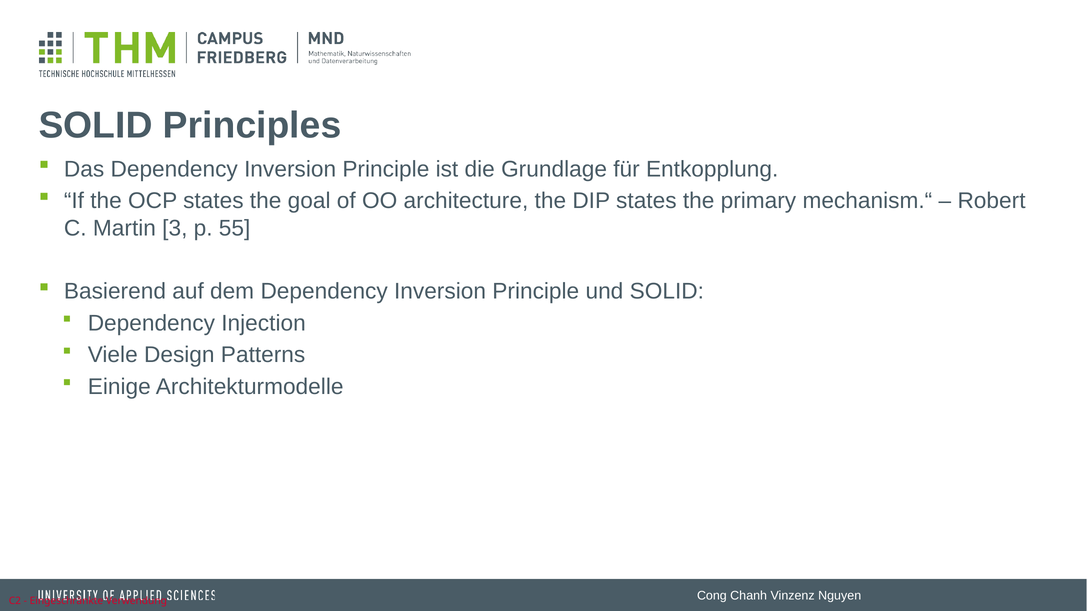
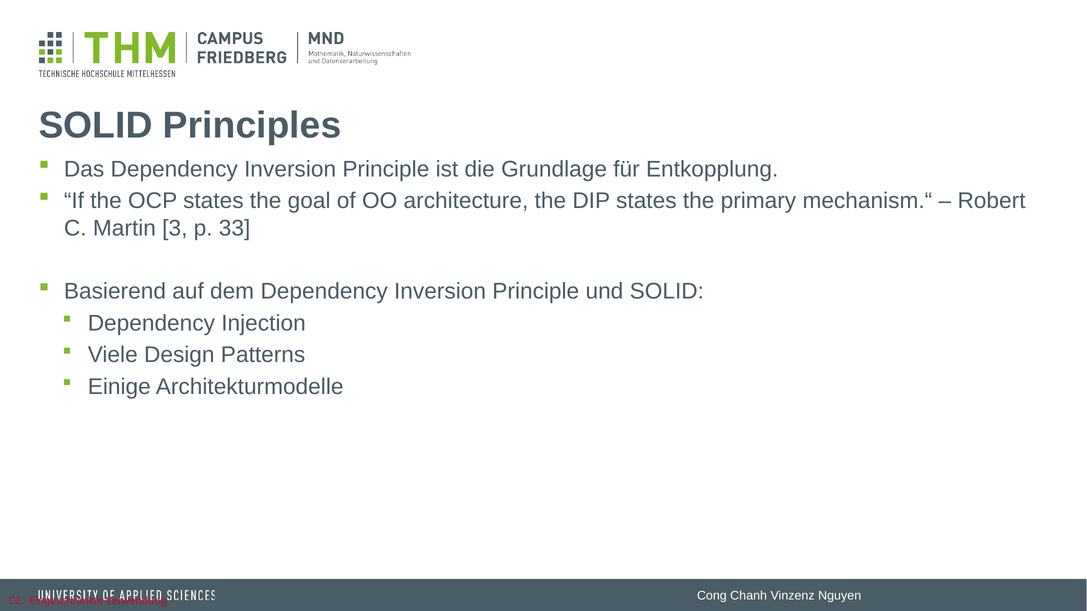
55: 55 -> 33
